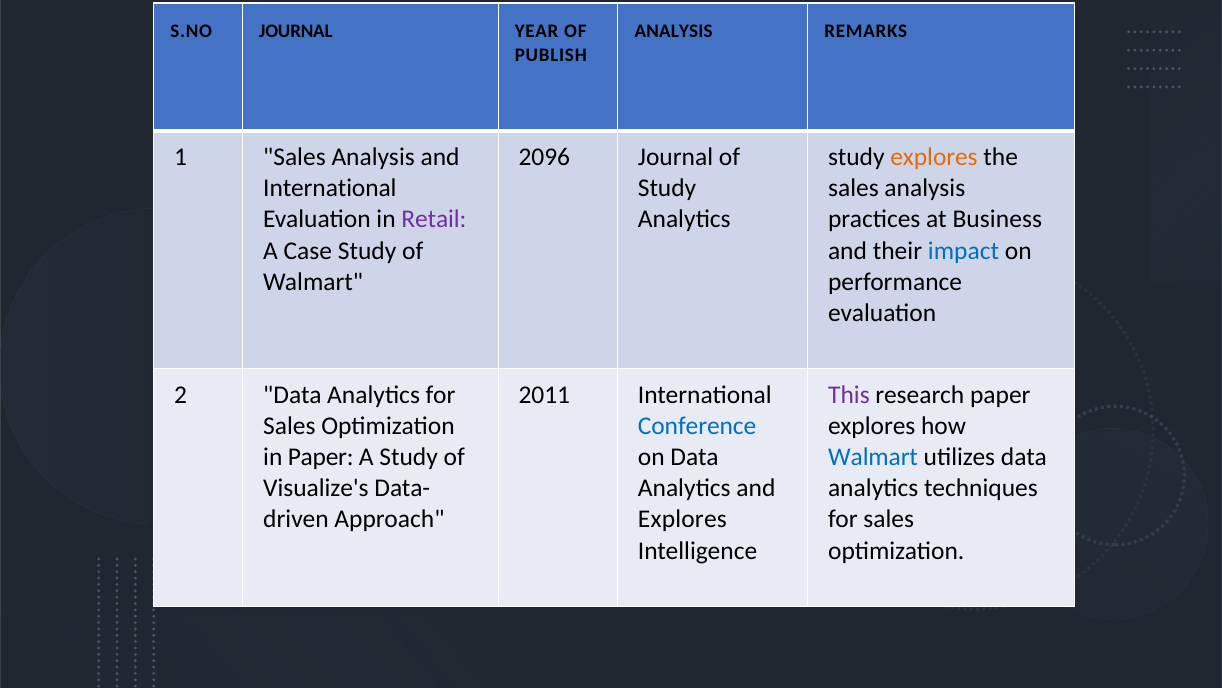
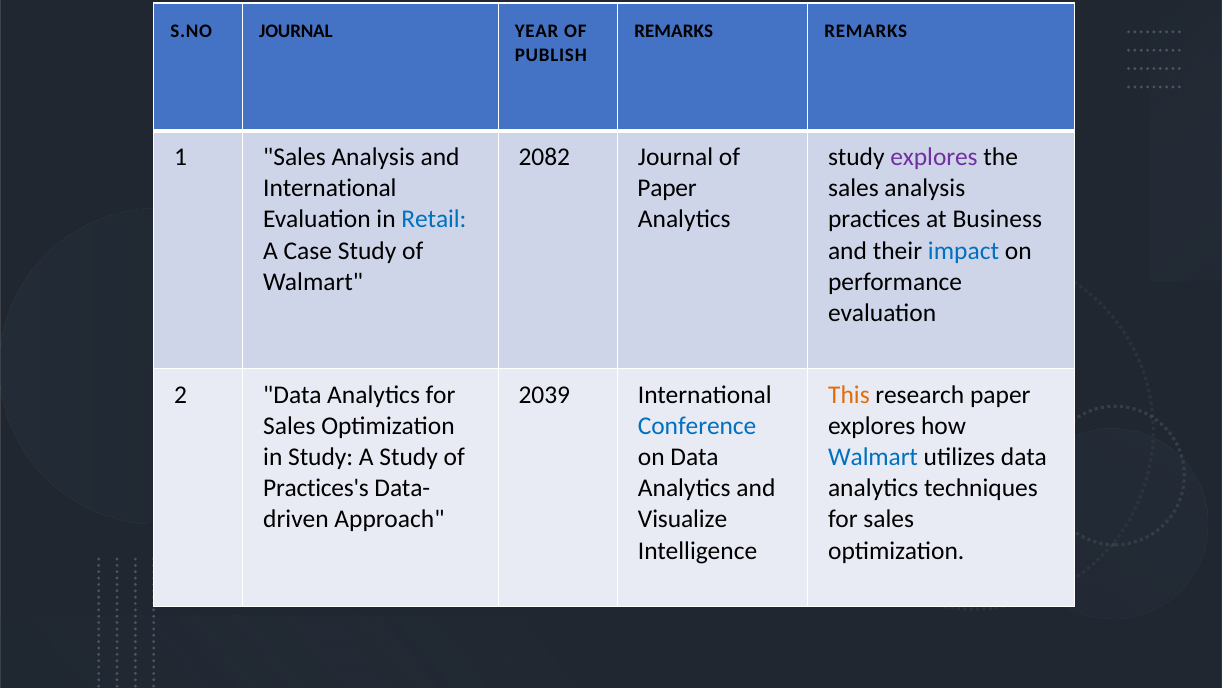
ANALYSIS at (674, 31): ANALYSIS -> REMARKS
2096: 2096 -> 2082
explores at (934, 157) colour: orange -> purple
Study at (667, 188): Study -> Paper
Retail colour: purple -> blue
2011: 2011 -> 2039
This colour: purple -> orange
in Paper: Paper -> Study
Visualize's: Visualize's -> Practices's
Explores at (682, 519): Explores -> Visualize
